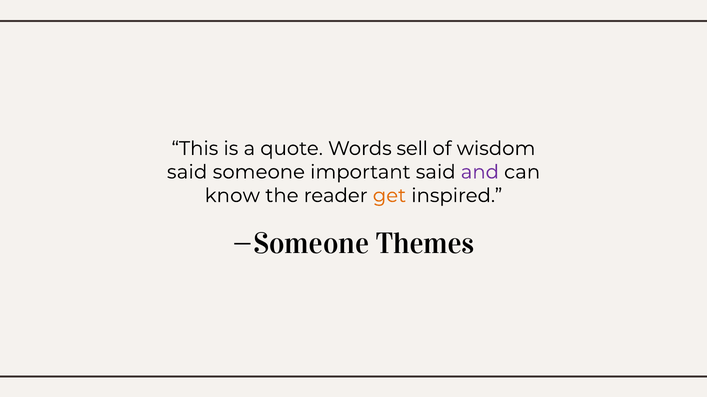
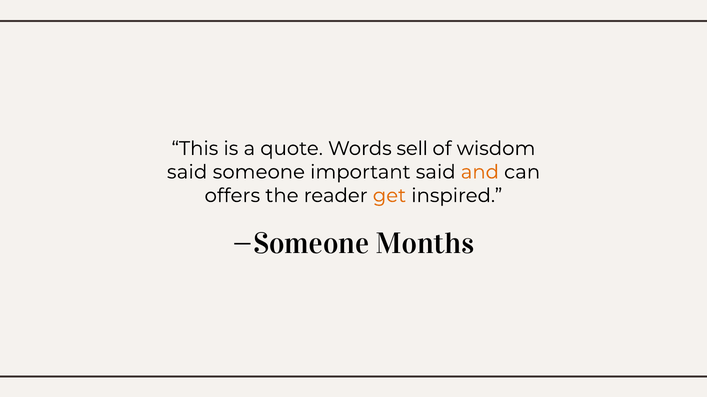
and colour: purple -> orange
know: know -> offers
Themes: Themes -> Months
